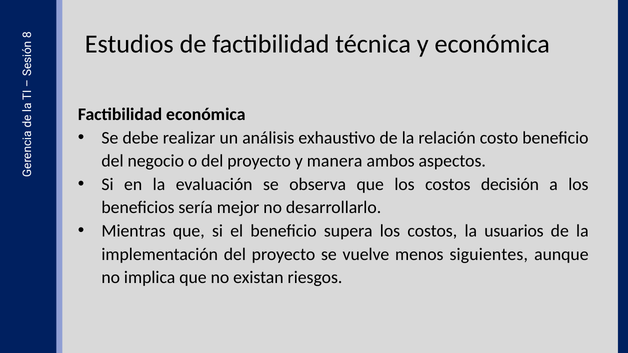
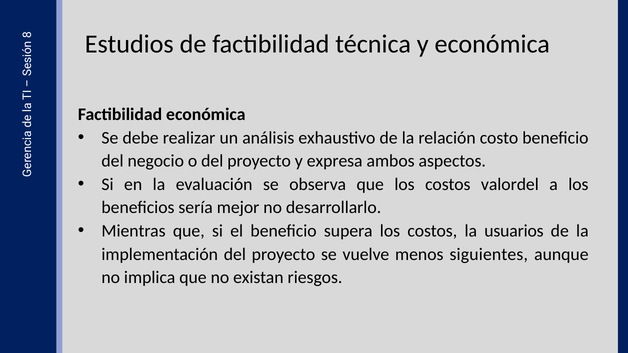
manera: manera -> expresa
decisión: decisión -> valordel
